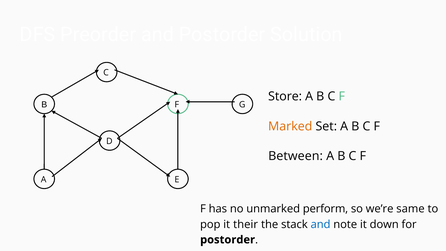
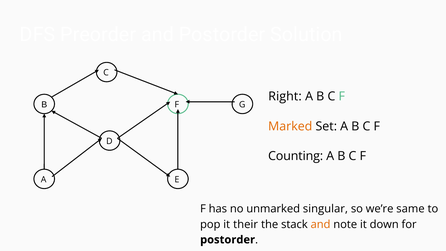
Store: Store -> Right
Between: Between -> Counting
perform: perform -> singular
and at (321, 224) colour: blue -> orange
